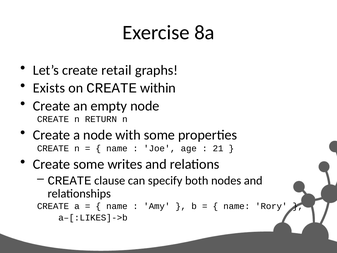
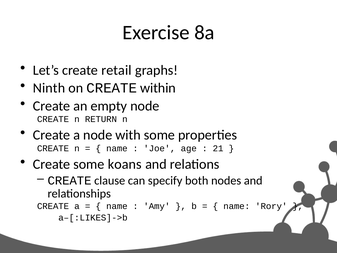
Exists: Exists -> Ninth
writes: writes -> koans
